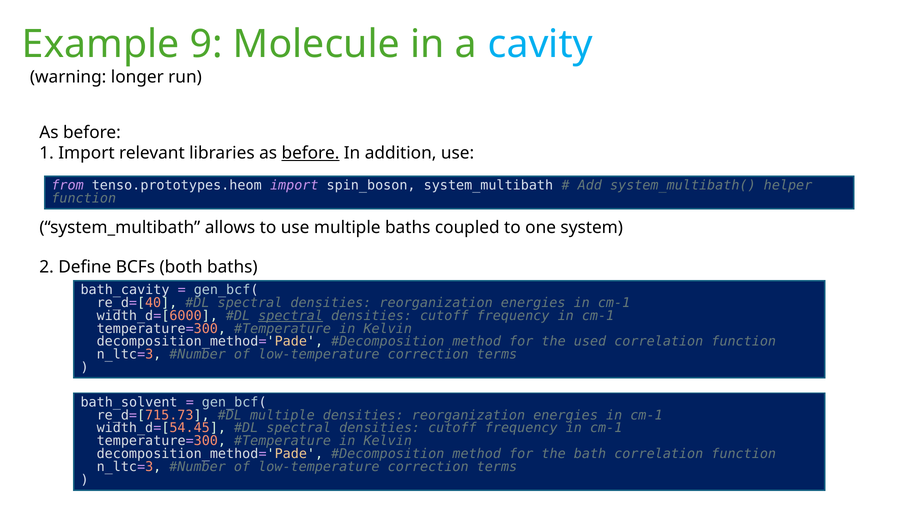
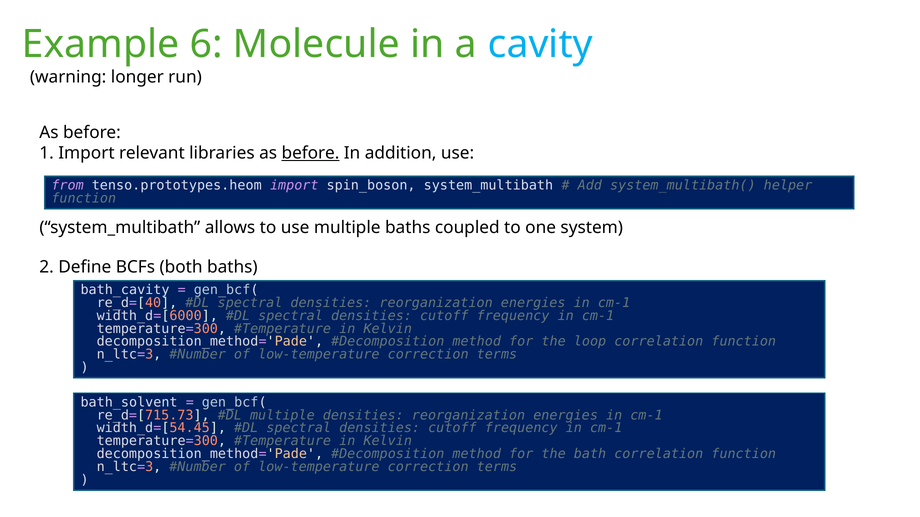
9: 9 -> 6
spectral at (291, 316) underline: present -> none
used: used -> loop
